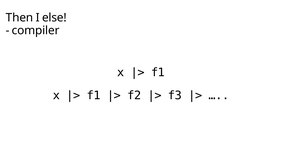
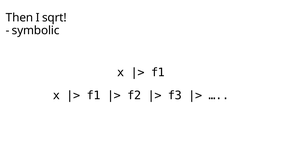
else: else -> sqrt
compiler: compiler -> symbolic
